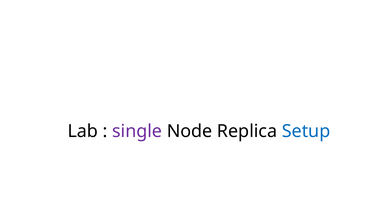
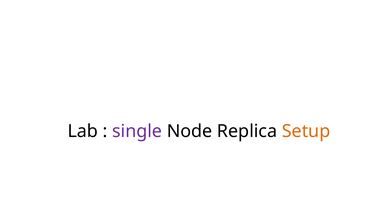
Setup colour: blue -> orange
